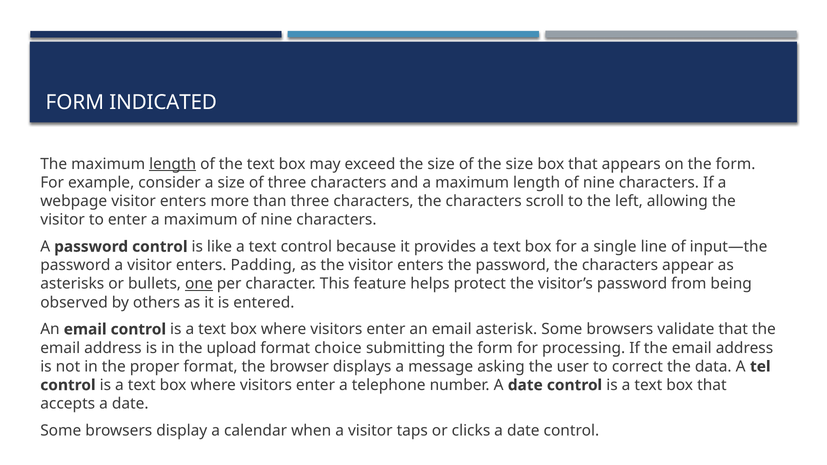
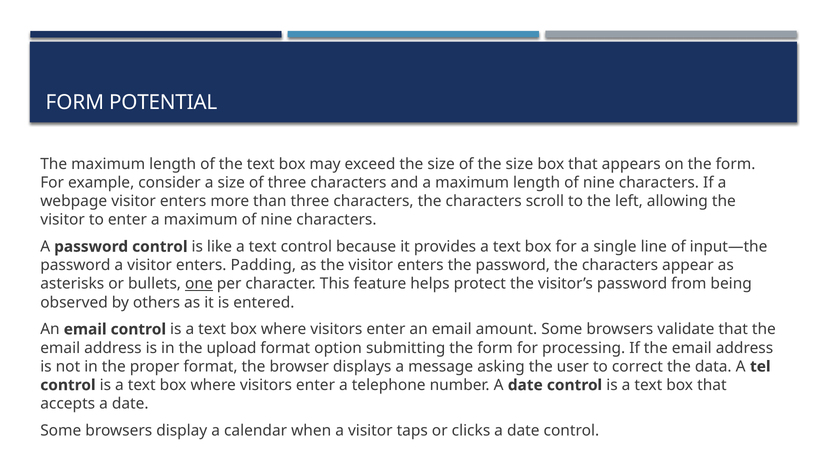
INDICATED: INDICATED -> POTENTIAL
length at (173, 164) underline: present -> none
asterisk: asterisk -> amount
choice: choice -> option
